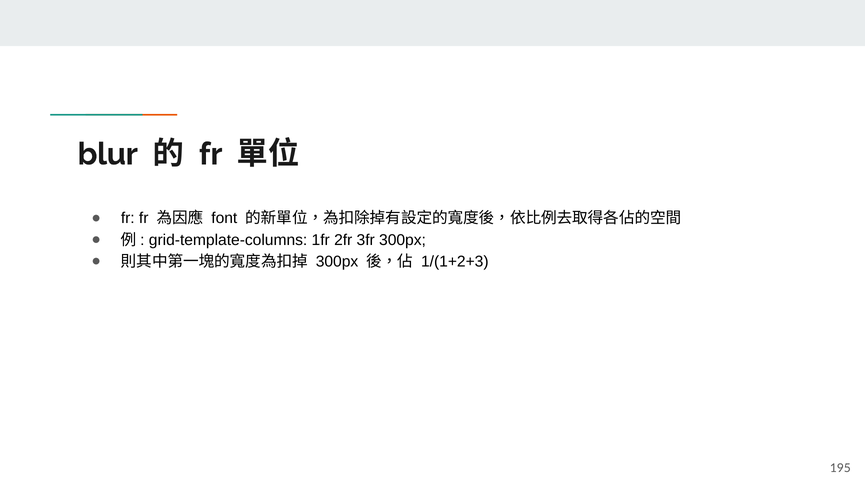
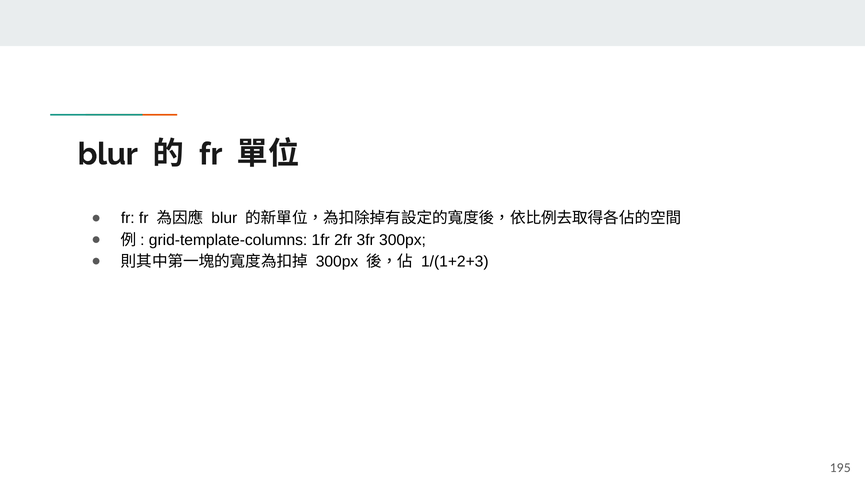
font at (224, 219): font -> blur
